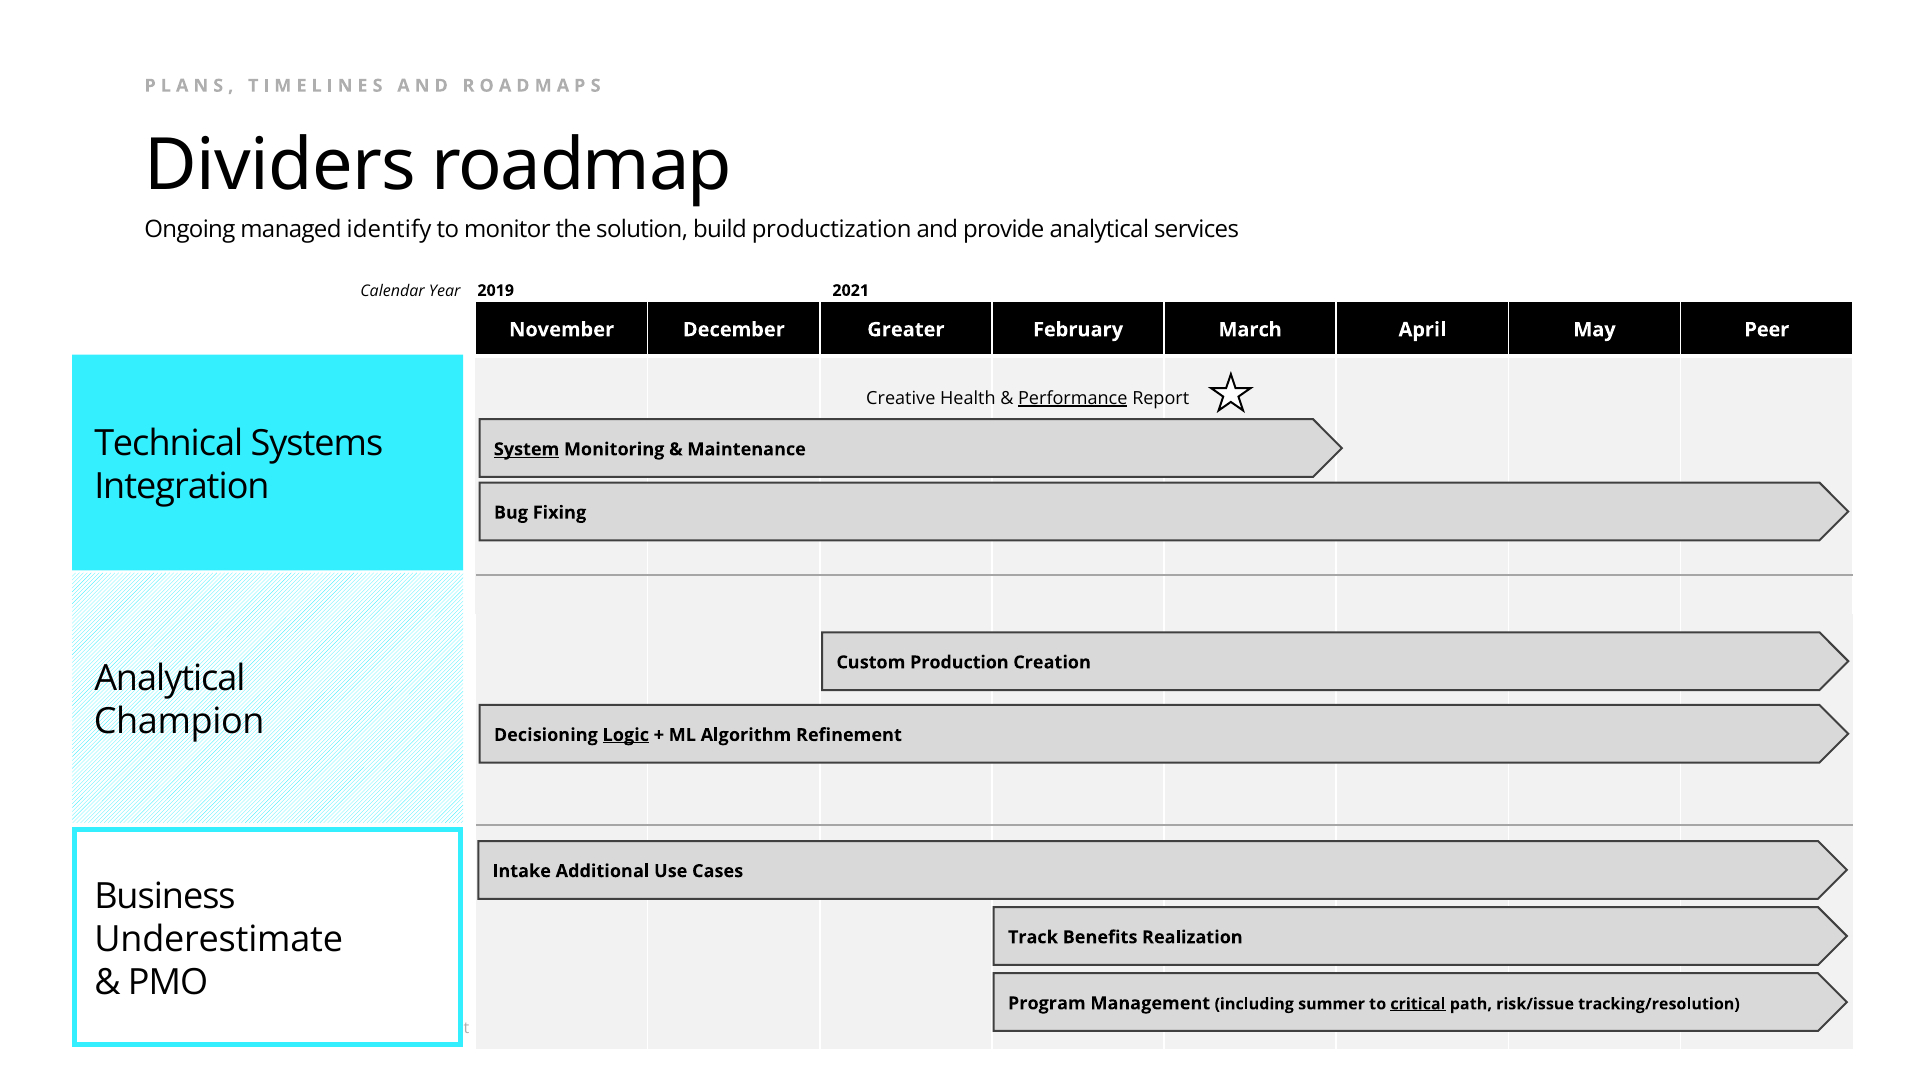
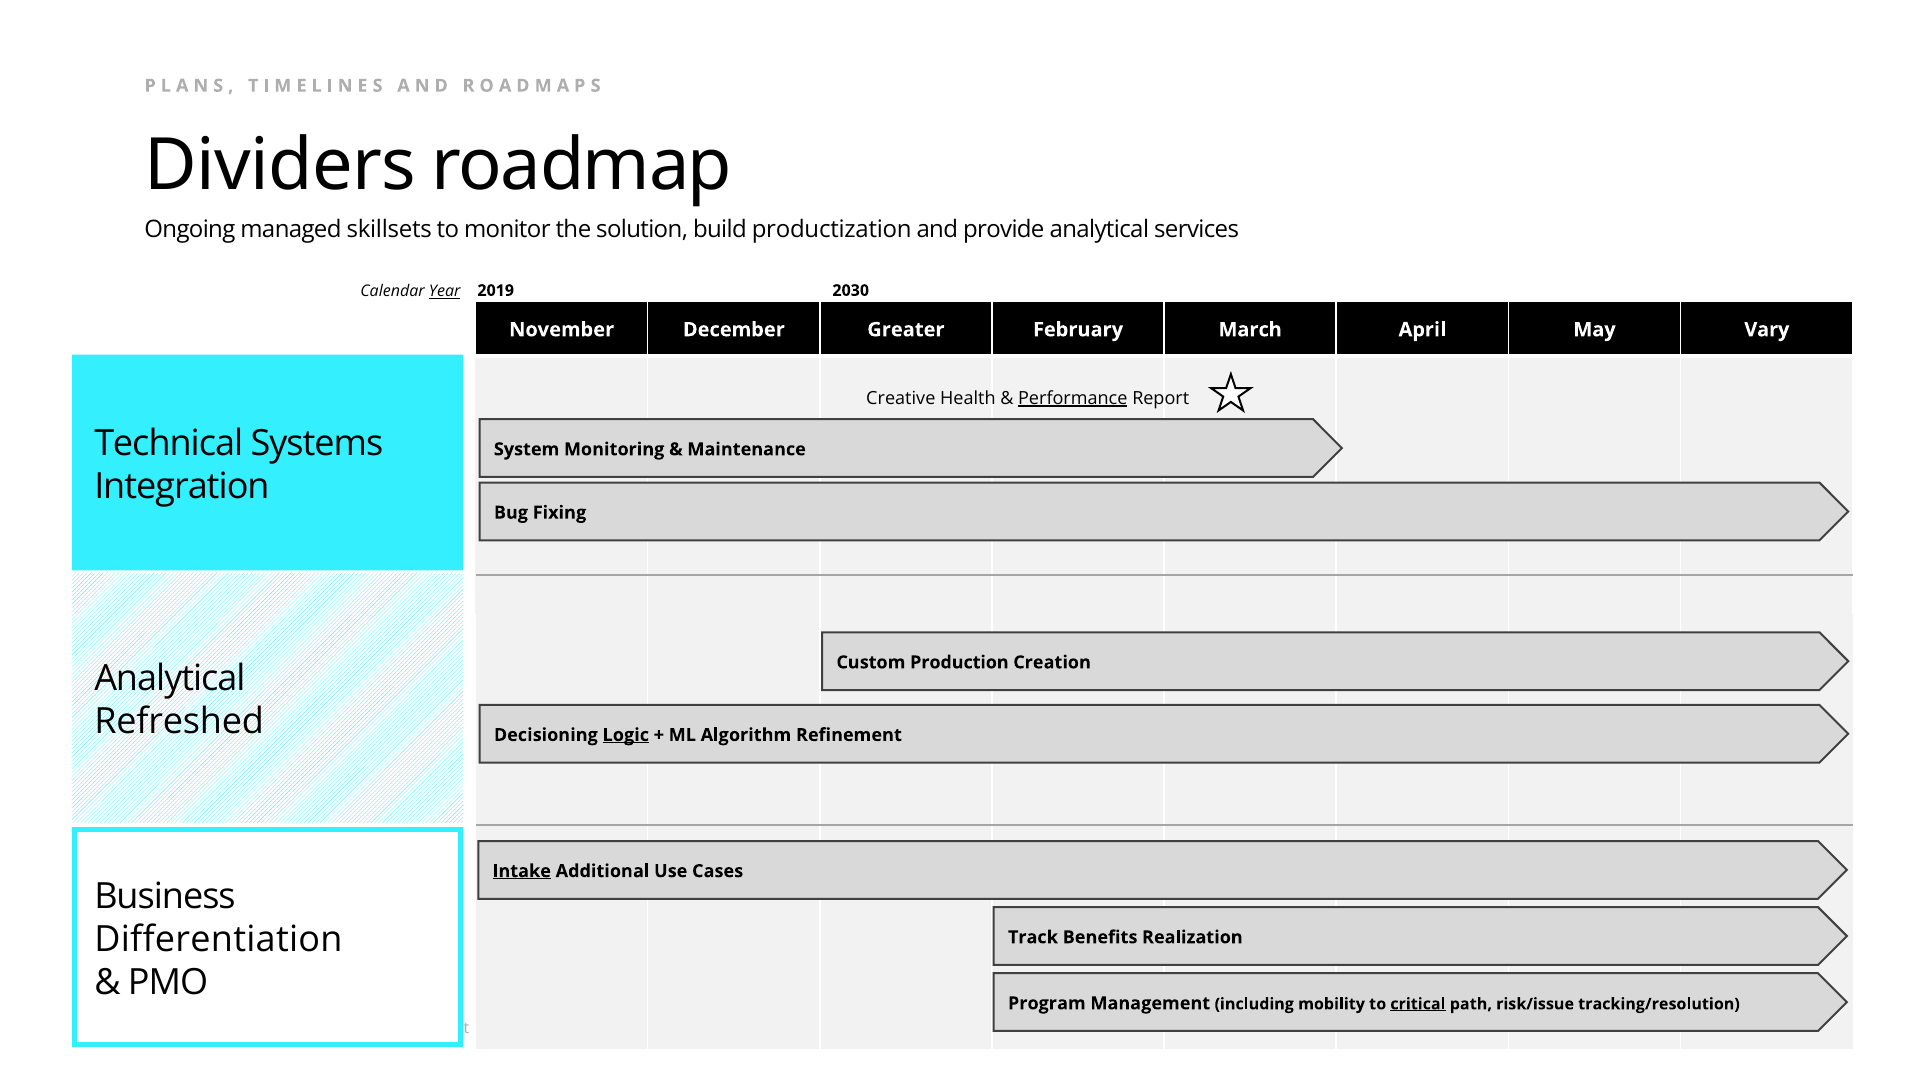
identify: identify -> skillsets
2021: 2021 -> 2030
Year underline: none -> present
Peer: Peer -> Vary
System underline: present -> none
Champion: Champion -> Refreshed
Intake underline: none -> present
Underestimate: Underestimate -> Differentiation
summer: summer -> mobility
